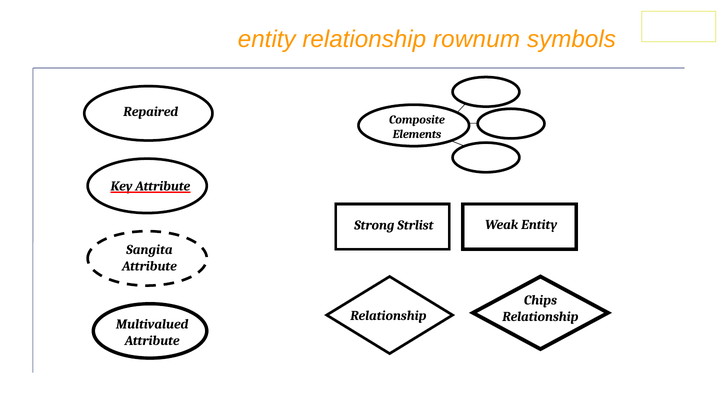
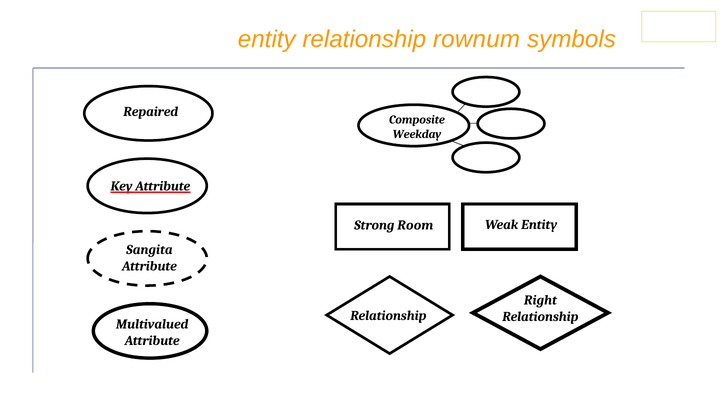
Elements: Elements -> Weekday
Strlist: Strlist -> Room
Chips: Chips -> Right
